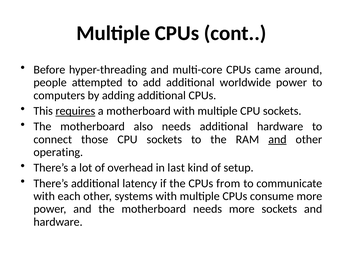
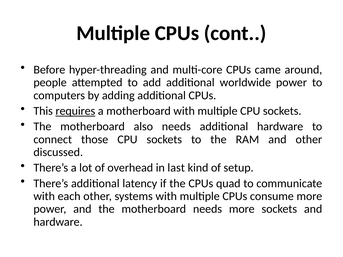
and at (277, 139) underline: present -> none
operating: operating -> discussed
from: from -> quad
